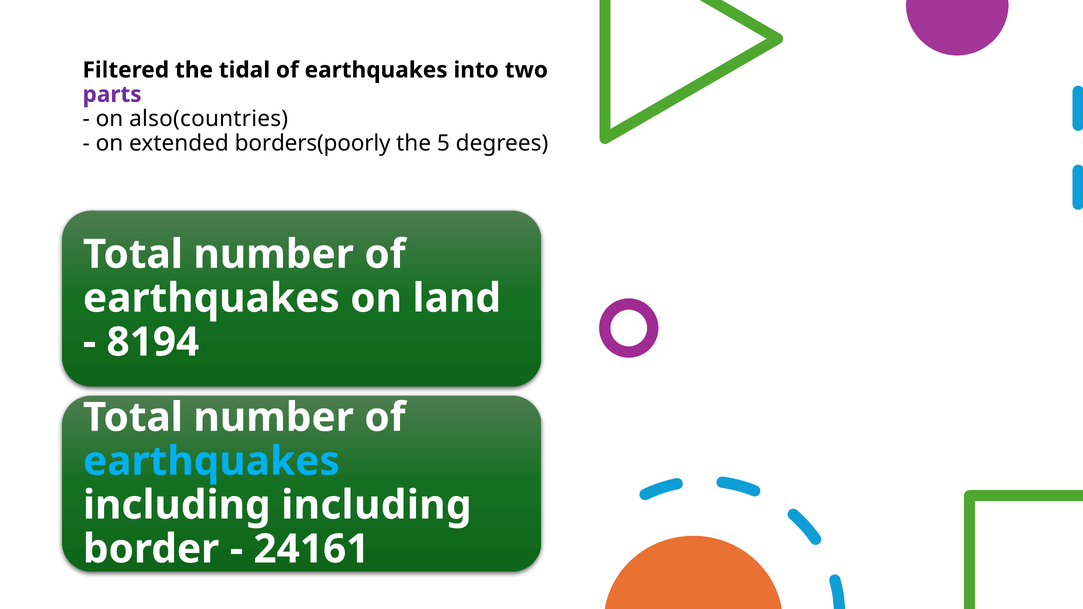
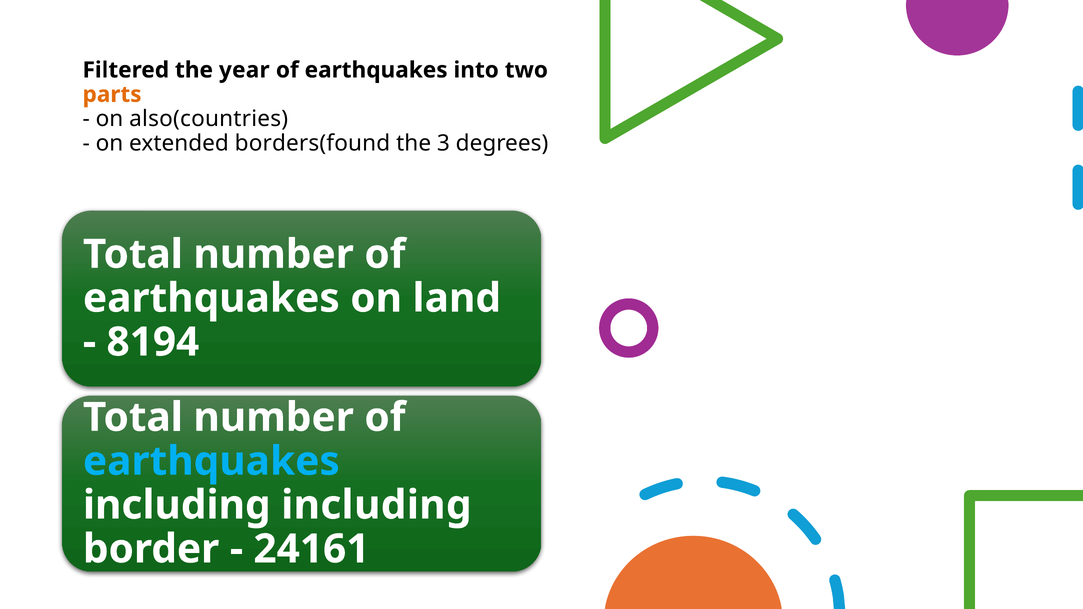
tidal: tidal -> year
parts colour: purple -> orange
borders(poorly: borders(poorly -> borders(found
5: 5 -> 3
